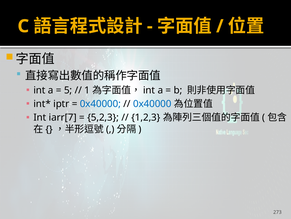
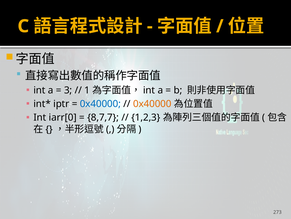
5: 5 -> 3
0x40000 at (152, 104) colour: blue -> orange
iarr[7: iarr[7 -> iarr[0
5,2,3: 5,2,3 -> 8,7,7
